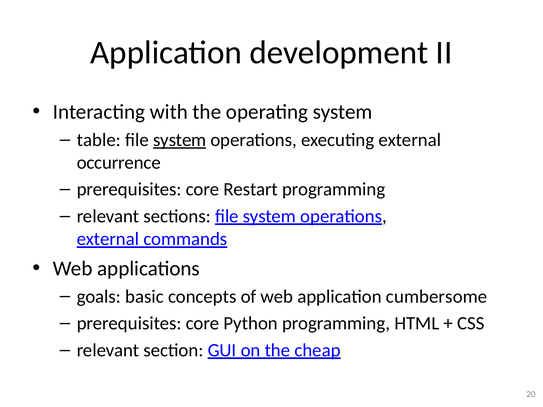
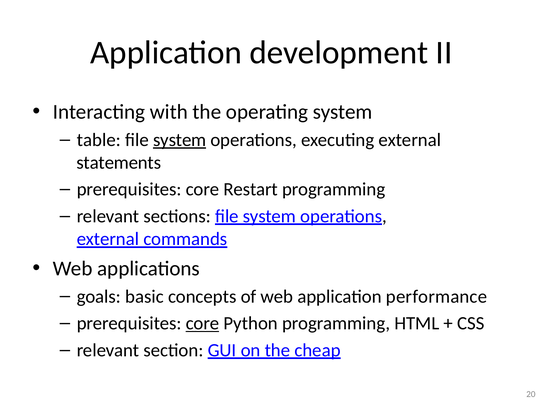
occurrence: occurrence -> statements
cumbersome: cumbersome -> performance
core at (202, 324) underline: none -> present
